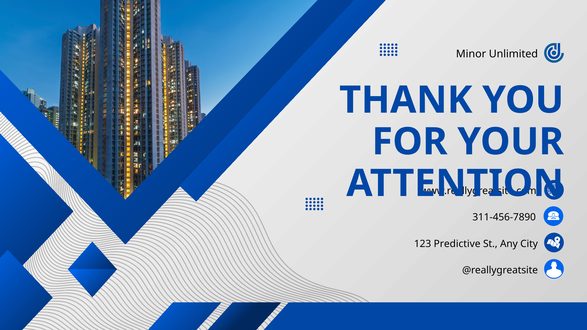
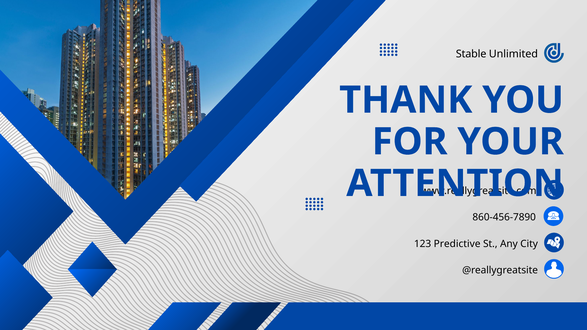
Minor: Minor -> Stable
311-456-7890: 311-456-7890 -> 860-456-7890
